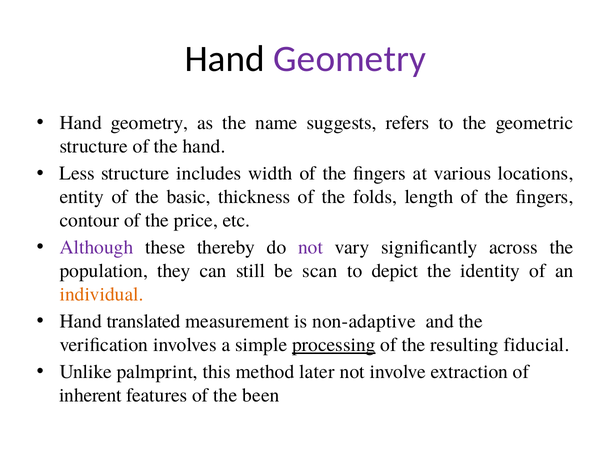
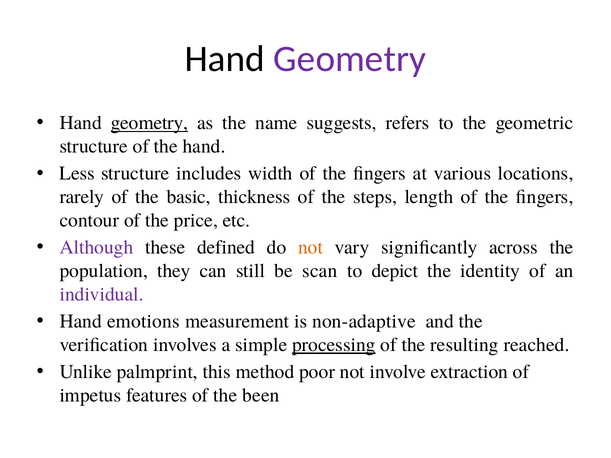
geometry at (150, 123) underline: none -> present
entity: entity -> rarely
folds: folds -> steps
thereby: thereby -> defined
not at (311, 248) colour: purple -> orange
individual colour: orange -> purple
translated: translated -> emotions
fiducial: fiducial -> reached
later: later -> poor
inherent: inherent -> impetus
